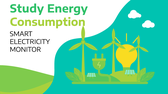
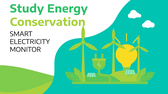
Consumption: Consumption -> Conservation
